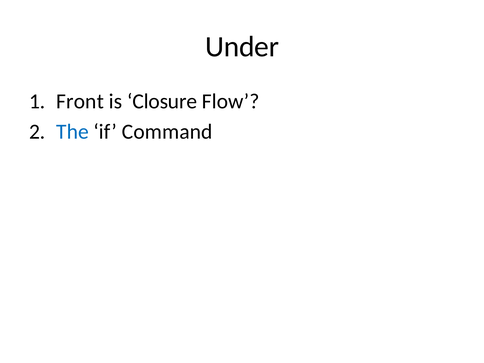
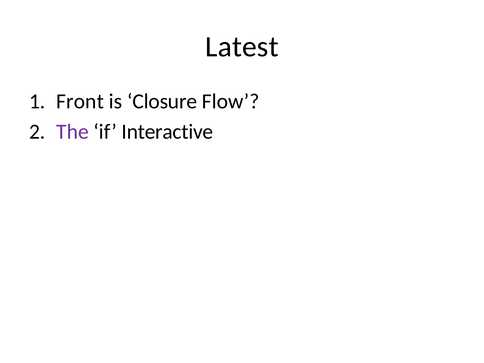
Under: Under -> Latest
The colour: blue -> purple
Command: Command -> Interactive
